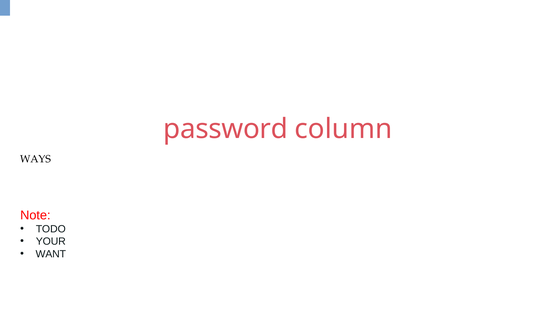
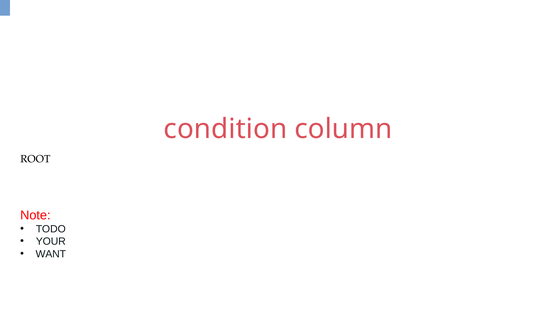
password: password -> condition
WAYS: WAYS -> ROOT
